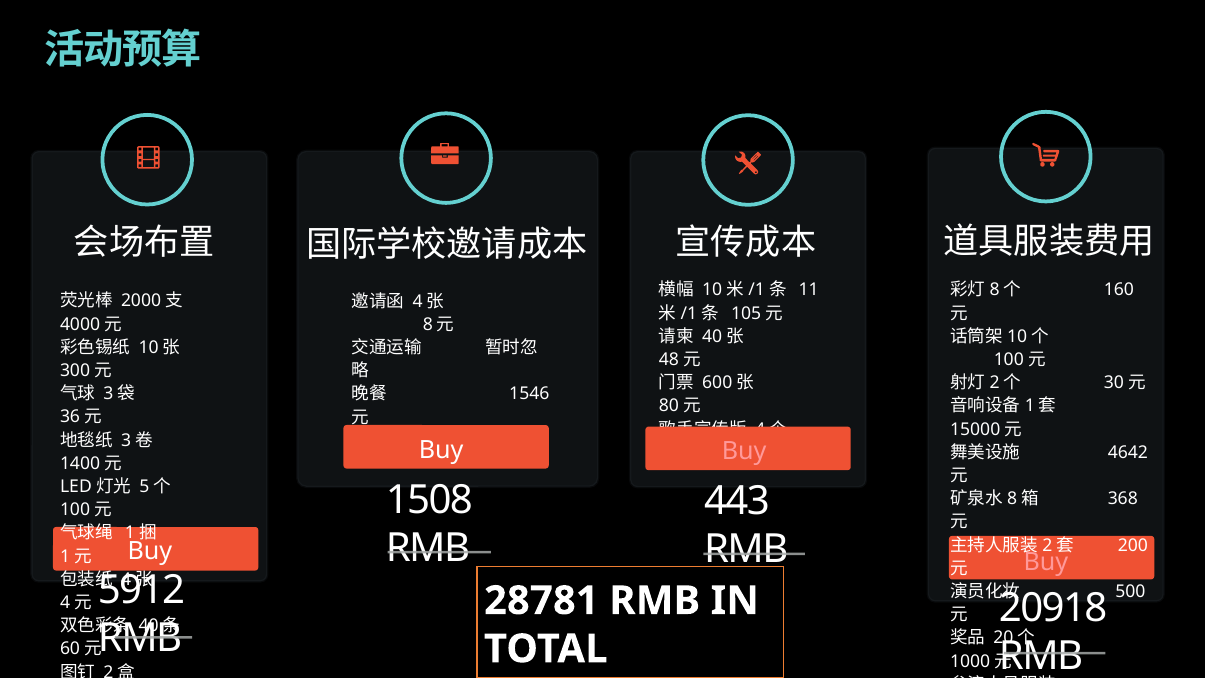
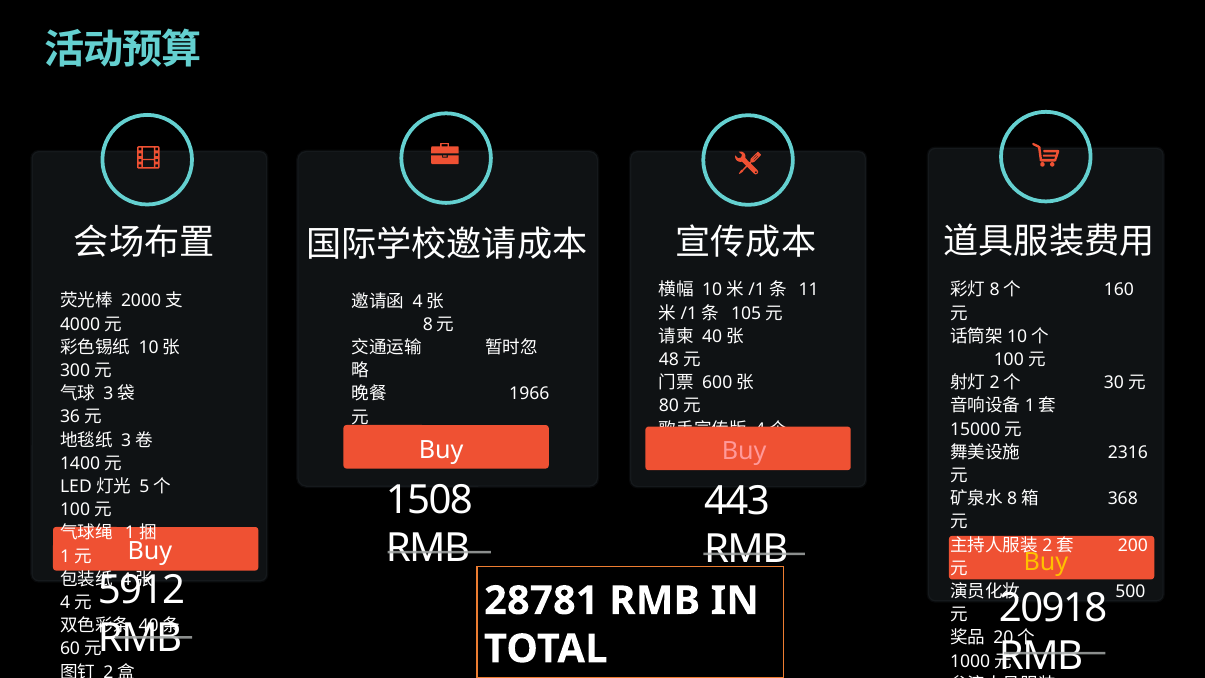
1546: 1546 -> 1966
4642: 4642 -> 2316
Buy at (1046, 562) colour: pink -> yellow
